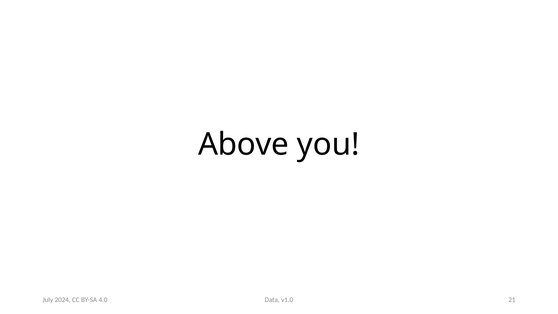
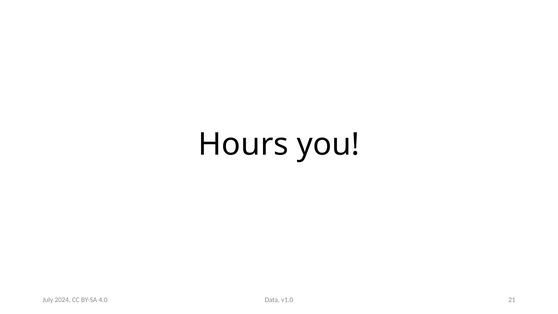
Above: Above -> Hours
